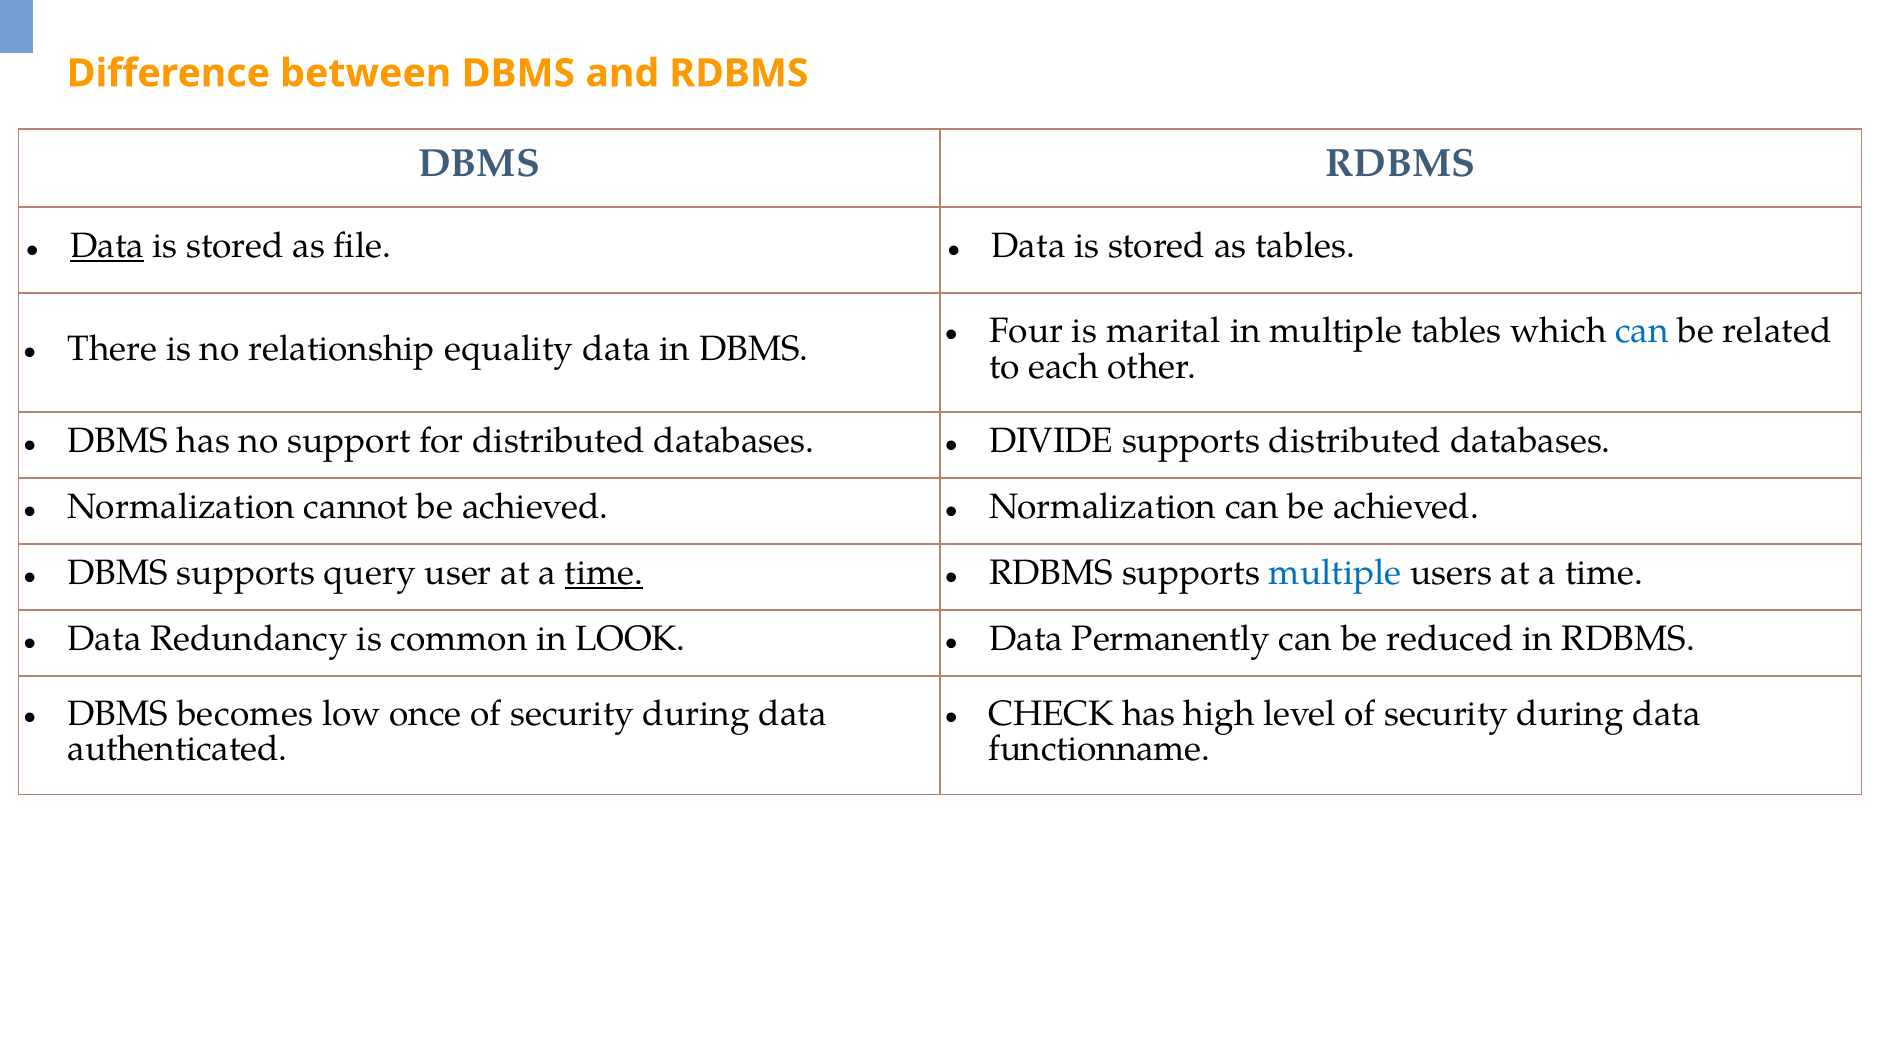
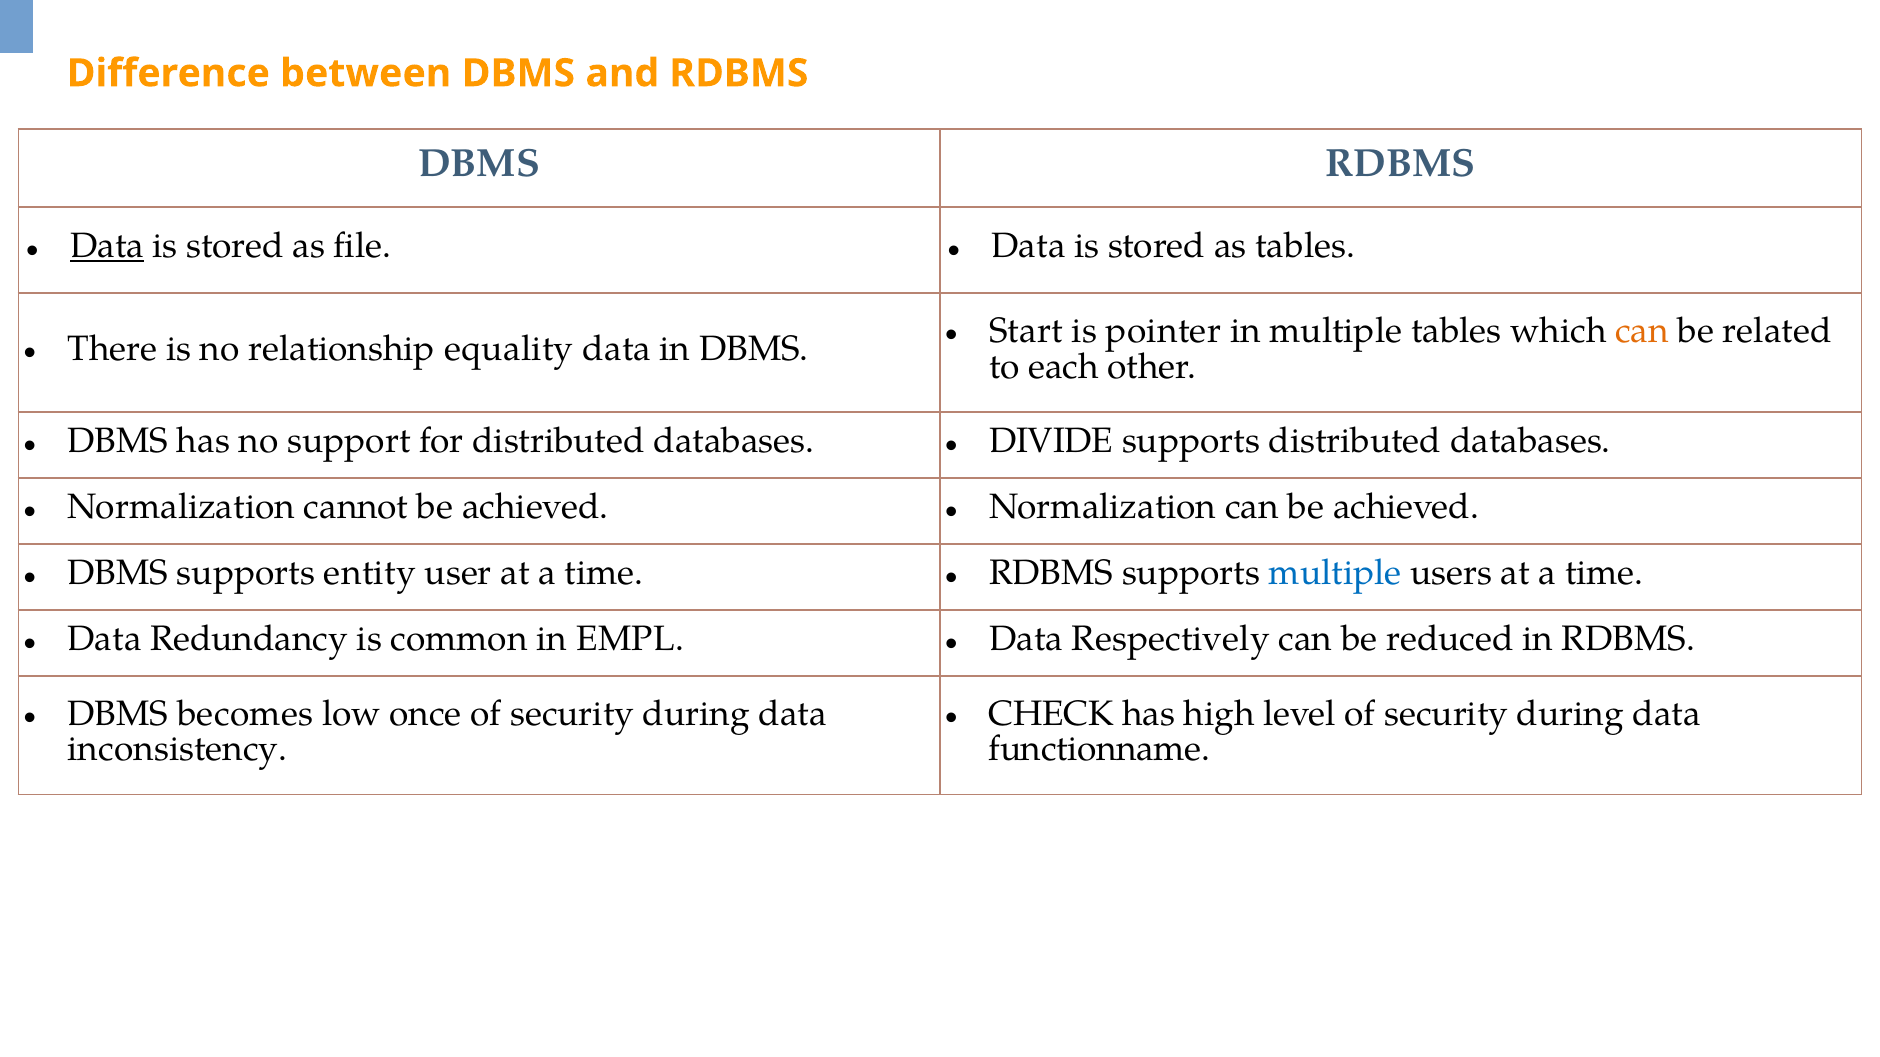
Four: Four -> Start
marital: marital -> pointer
can at (1642, 331) colour: blue -> orange
query: query -> entity
time at (604, 573) underline: present -> none
LOOK: LOOK -> EMPL
Permanently: Permanently -> Respectively
authenticated: authenticated -> inconsistency
